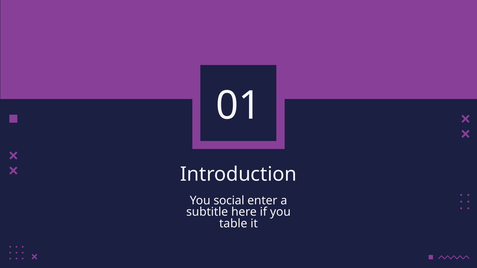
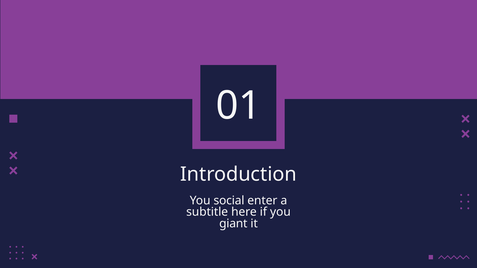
table: table -> giant
